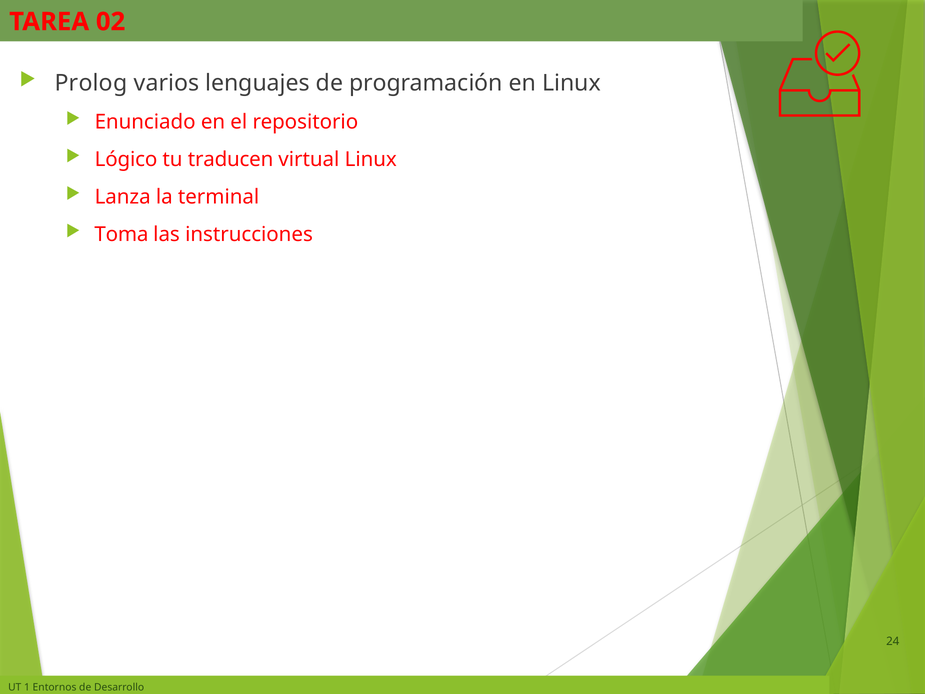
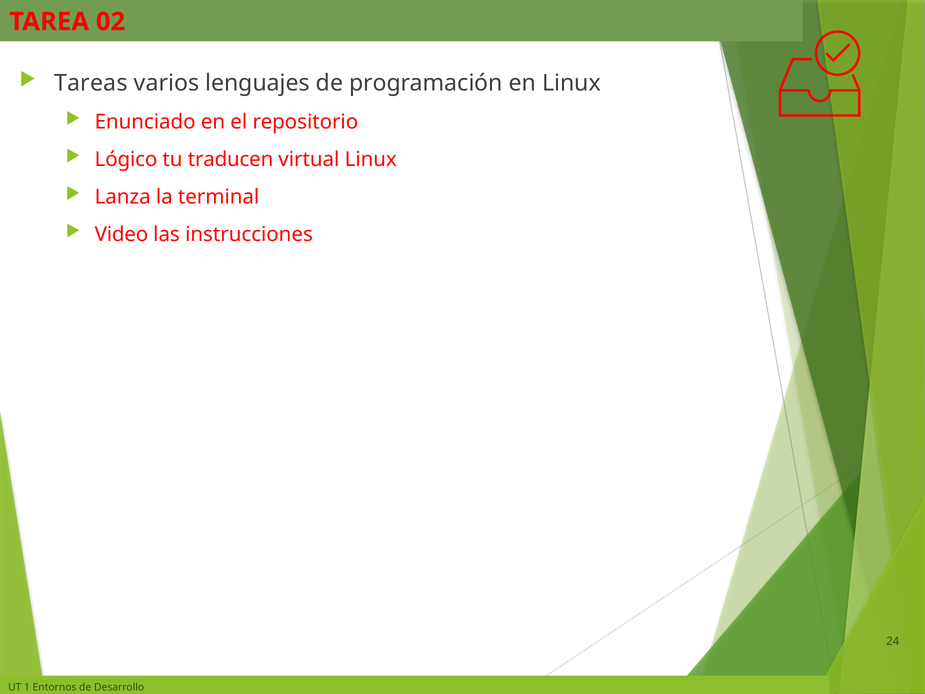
Prolog: Prolog -> Tareas
Toma: Toma -> Video
